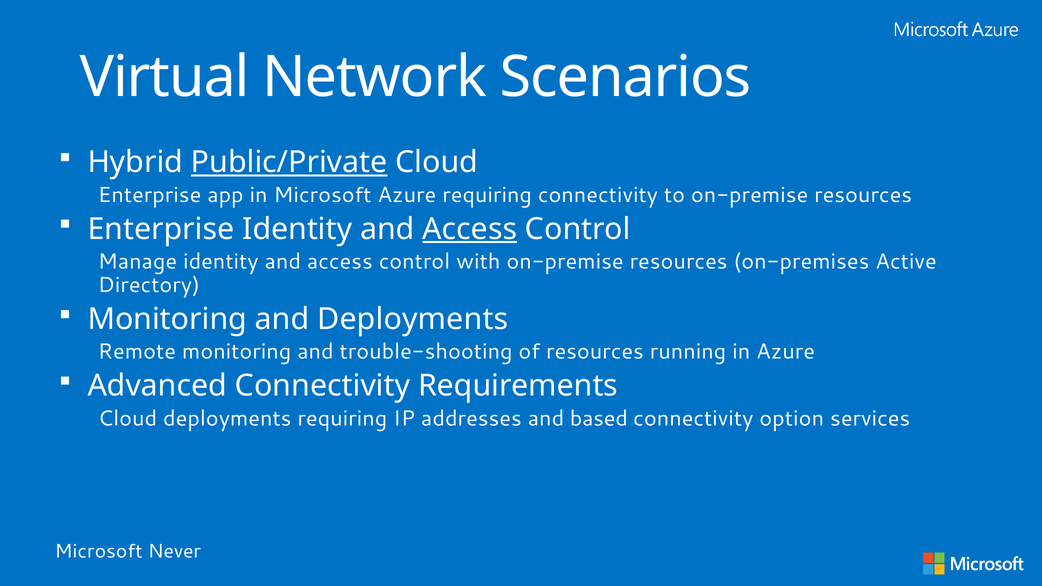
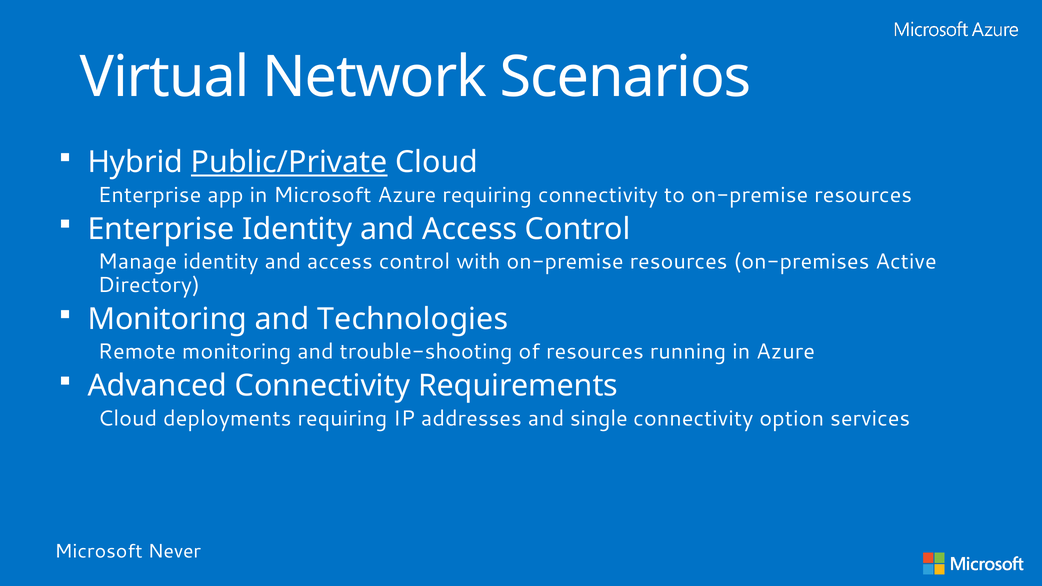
Access at (470, 229) underline: present -> none
and Deployments: Deployments -> Technologies
based: based -> single
